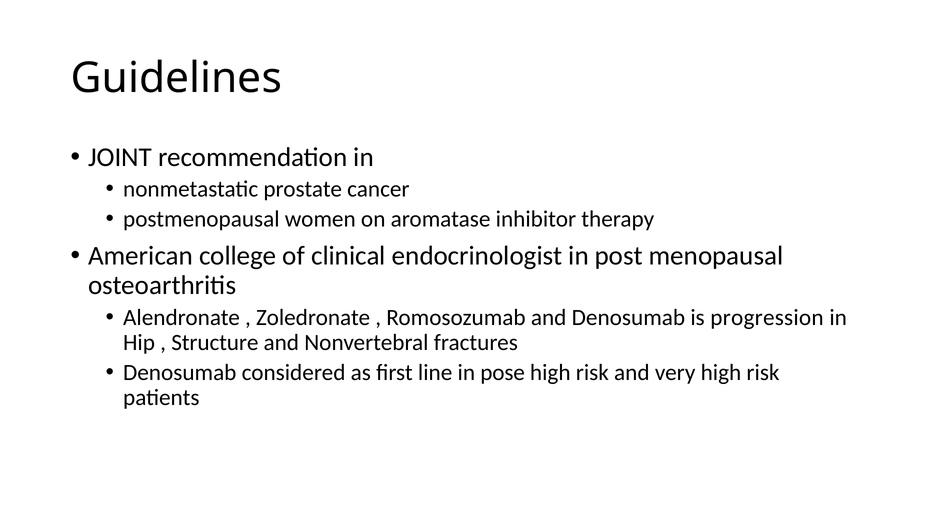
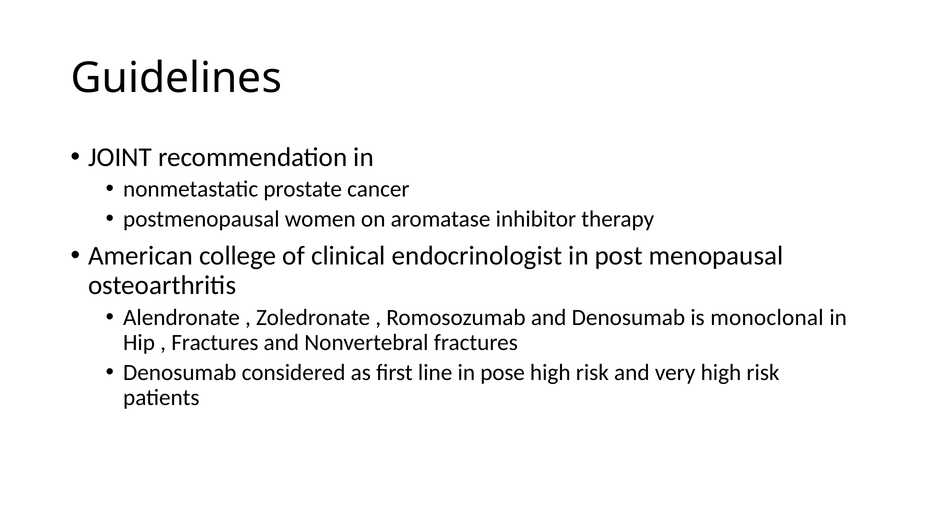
progression: progression -> monoclonal
Structure at (215, 342): Structure -> Fractures
